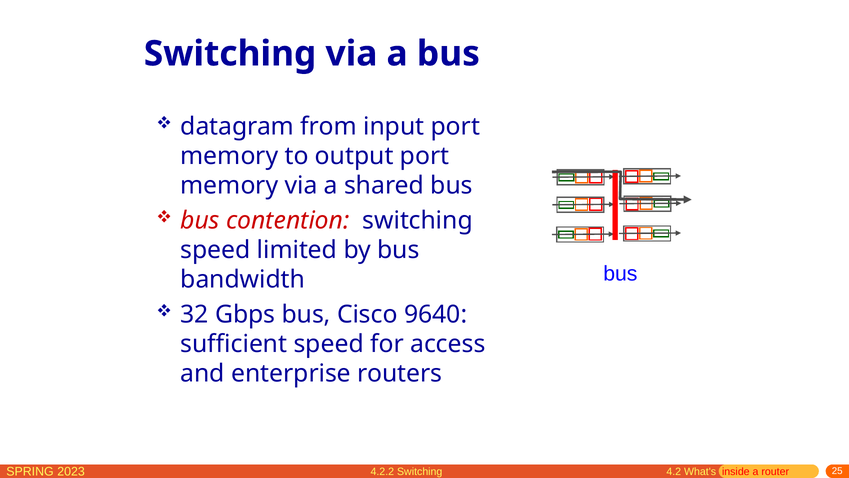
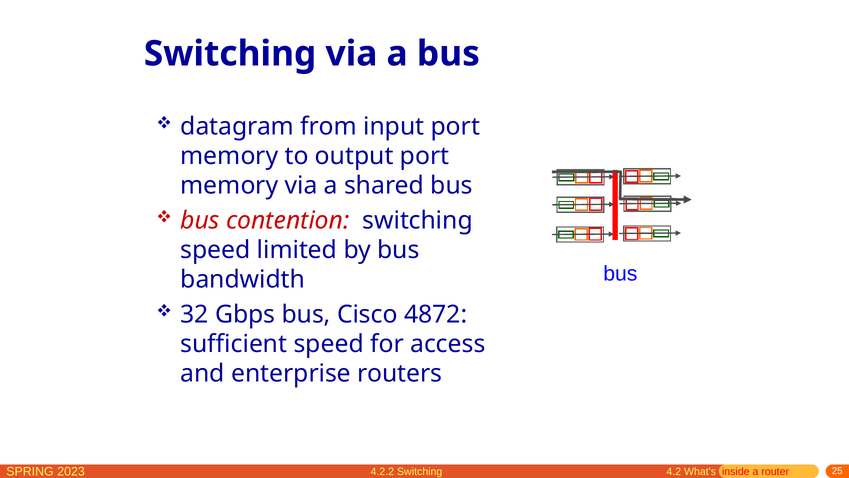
9640: 9640 -> 4872
